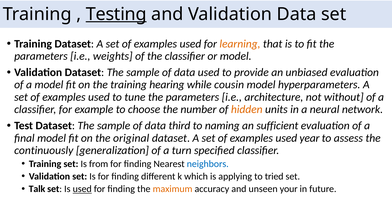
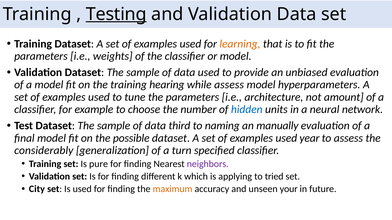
while cousin: cousin -> assess
without: without -> amount
hidden colour: orange -> blue
sufficient: sufficient -> manually
original: original -> possible
continuously: continuously -> considerably
from: from -> pure
neighbors colour: blue -> purple
Talk: Talk -> City
used at (82, 189) underline: present -> none
